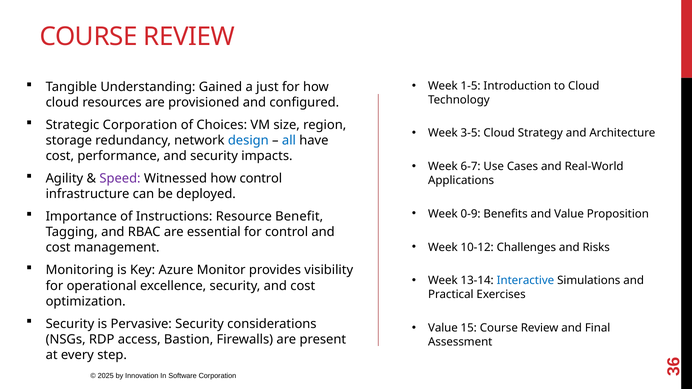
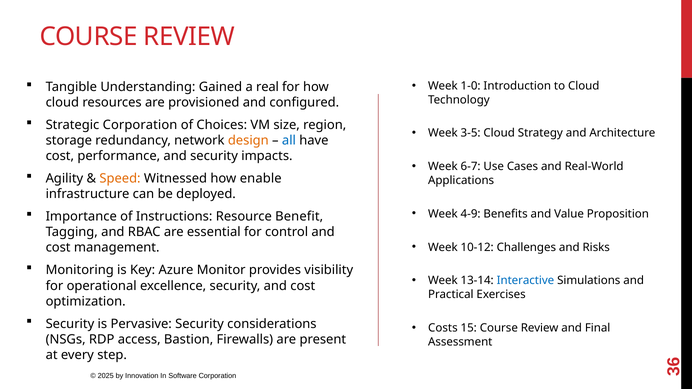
1-5: 1-5 -> 1-0
just: just -> real
design colour: blue -> orange
Speed colour: purple -> orange
how control: control -> enable
0-9: 0-9 -> 4-9
Value at (443, 328): Value -> Costs
